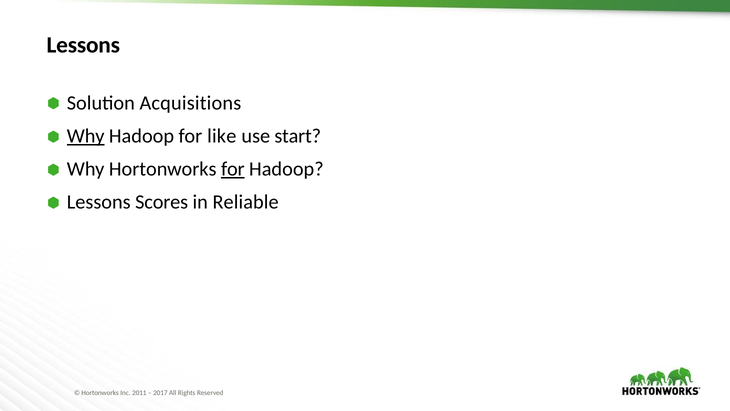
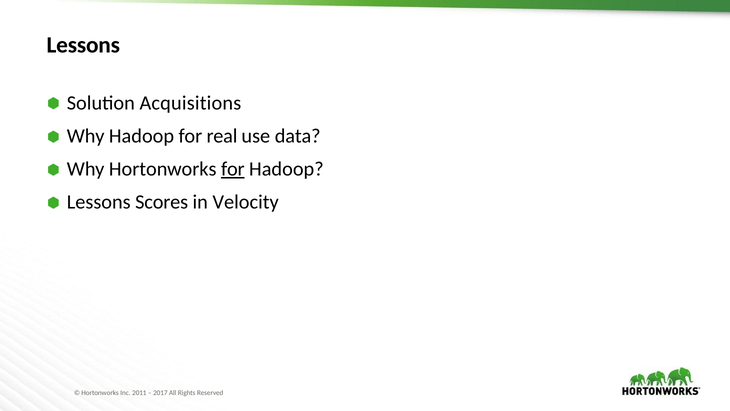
Why at (86, 136) underline: present -> none
like: like -> real
start: start -> data
Reliable: Reliable -> Velocity
